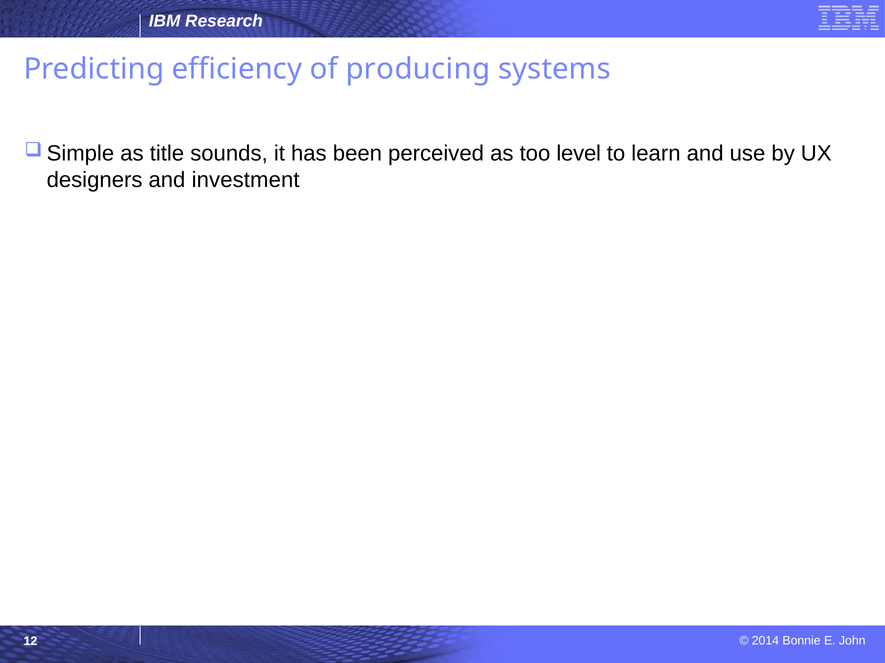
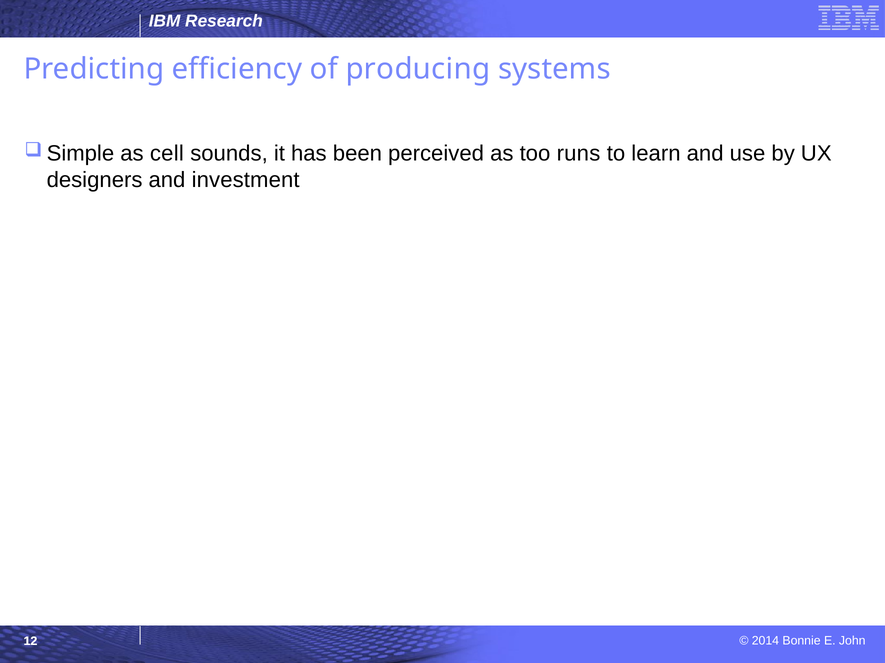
title: title -> cell
level: level -> runs
